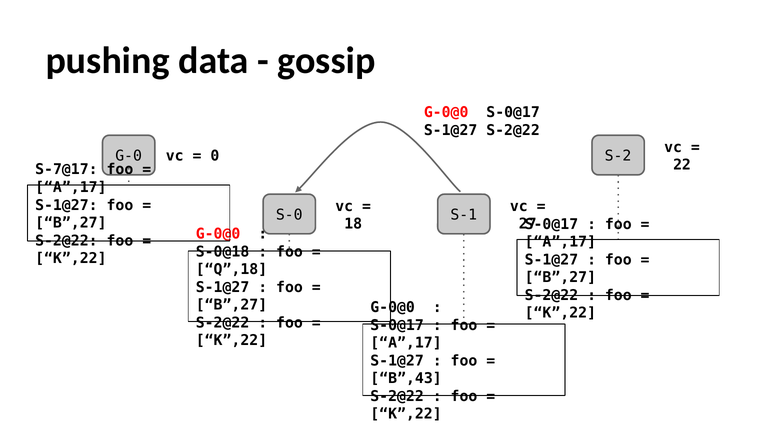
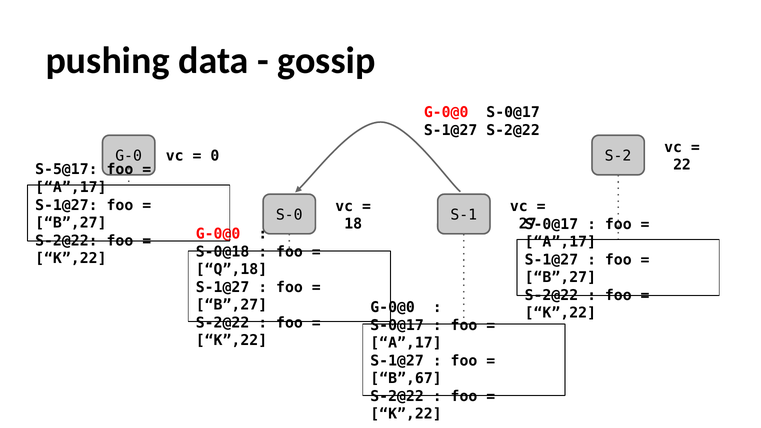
S-7@17: S-7@17 -> S-5@17
B”,43: B”,43 -> B”,67
